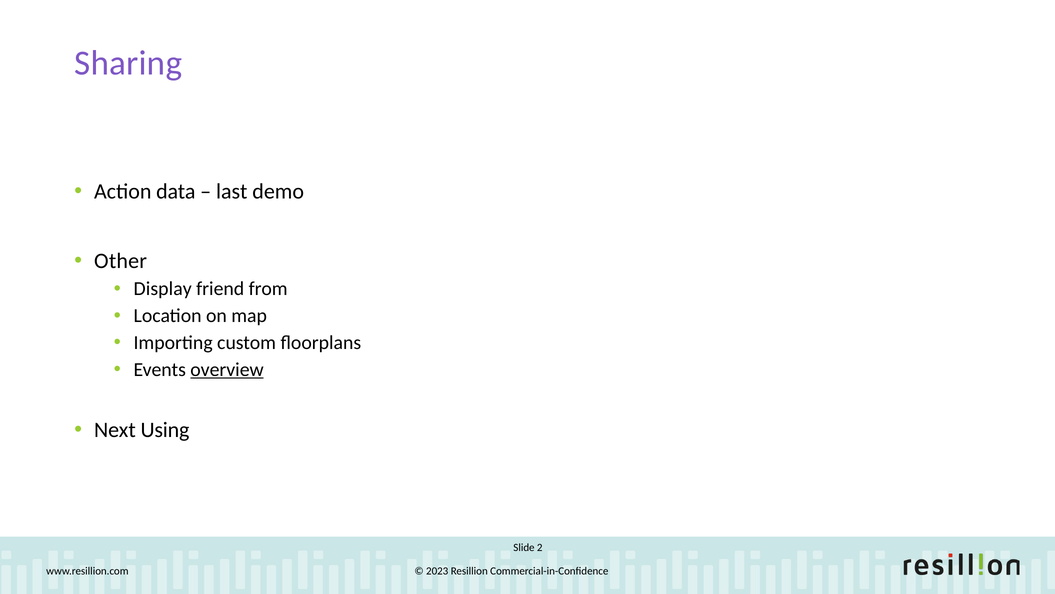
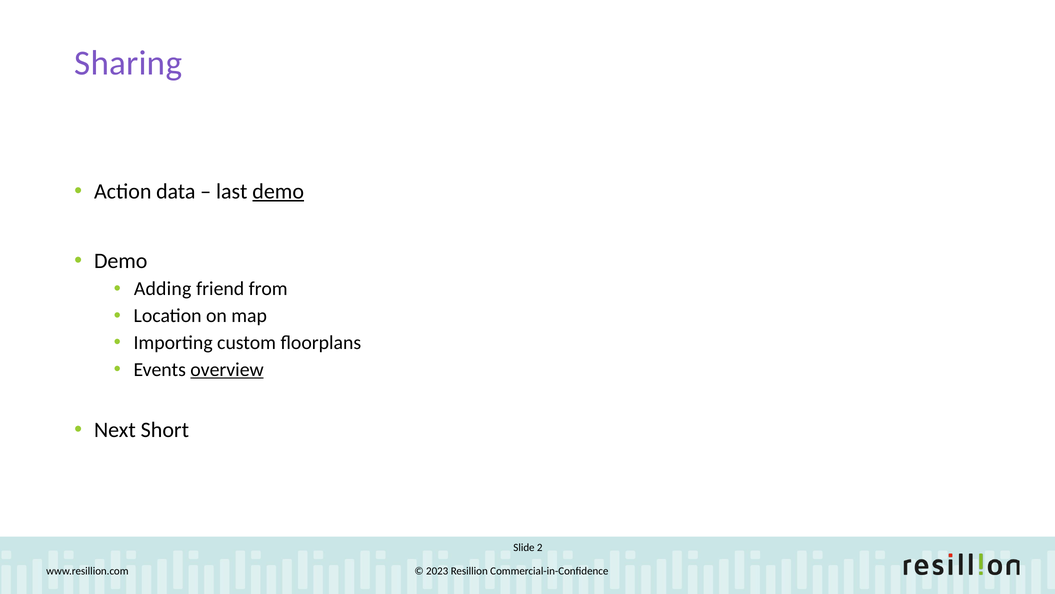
demo at (278, 191) underline: none -> present
Other at (121, 261): Other -> Demo
Display: Display -> Adding
Using: Using -> Short
